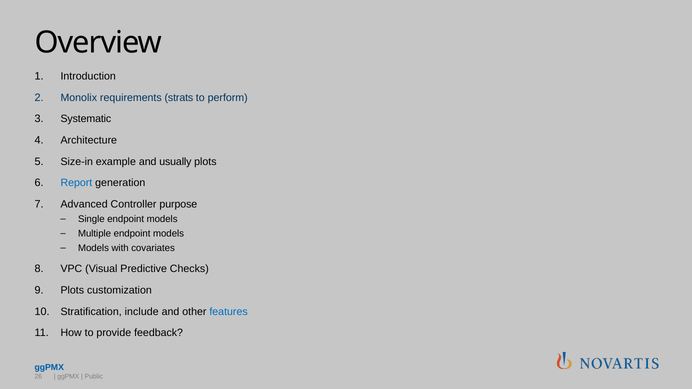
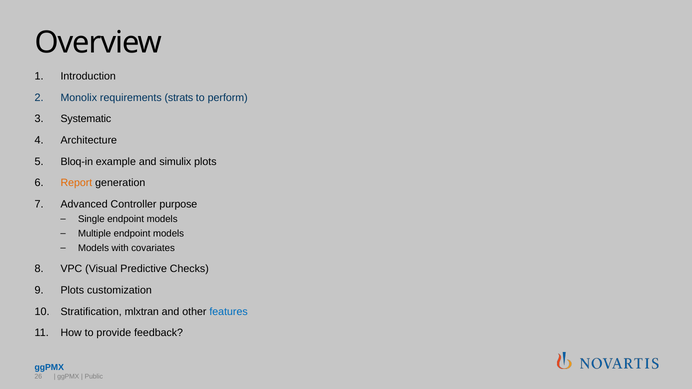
Size-in: Size-in -> Bloq-in
usually: usually -> simulix
Report colour: blue -> orange
include: include -> mlxtran
